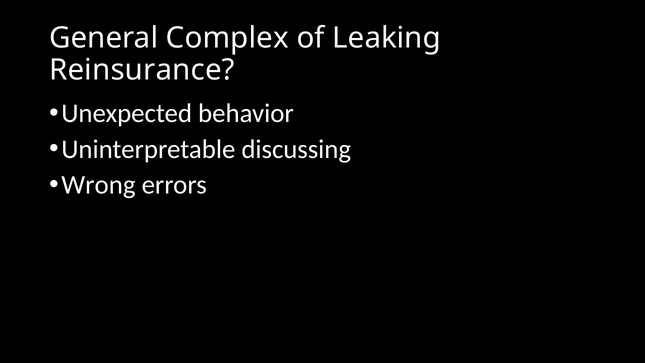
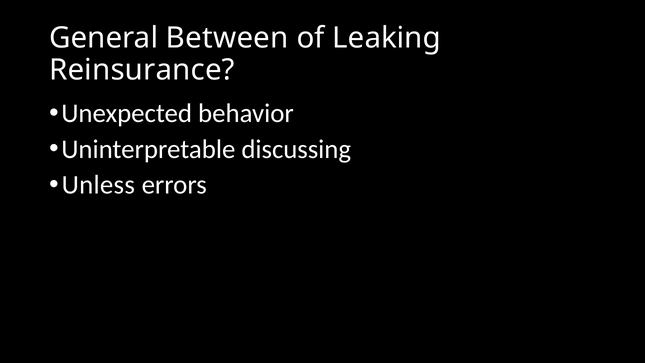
Complex: Complex -> Between
Wrong: Wrong -> Unless
